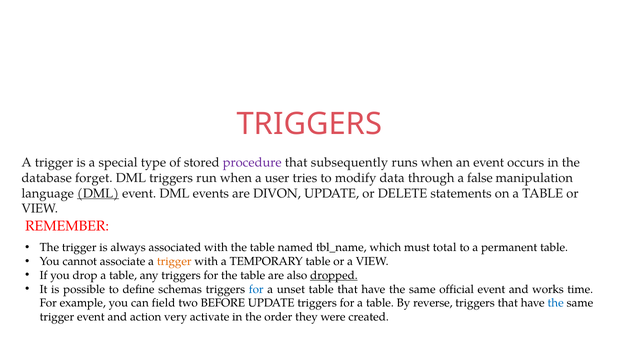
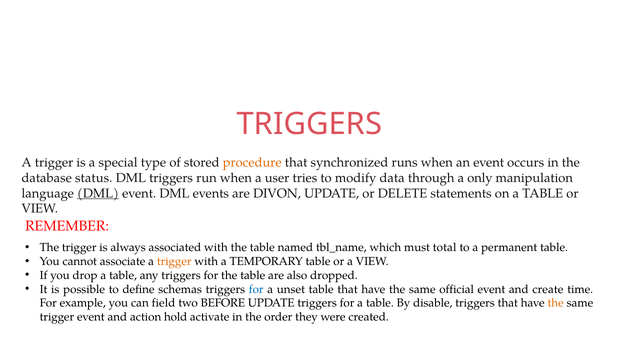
procedure colour: purple -> orange
subsequently: subsequently -> synchronized
forget: forget -> status
false: false -> only
dropped underline: present -> none
works: works -> create
reverse: reverse -> disable
the at (556, 303) colour: blue -> orange
very: very -> hold
